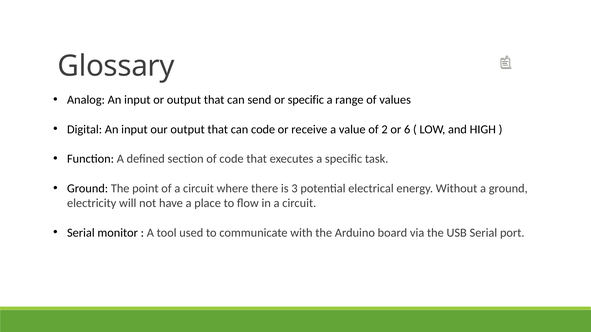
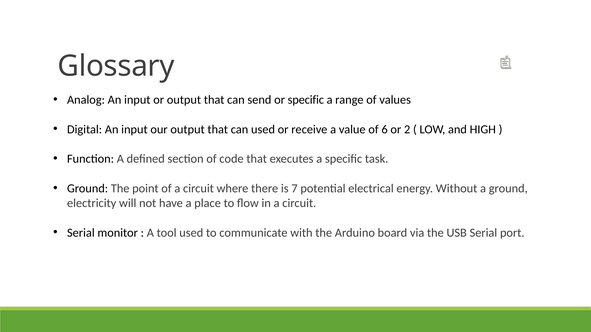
can code: code -> used
2: 2 -> 6
6: 6 -> 2
3: 3 -> 7
